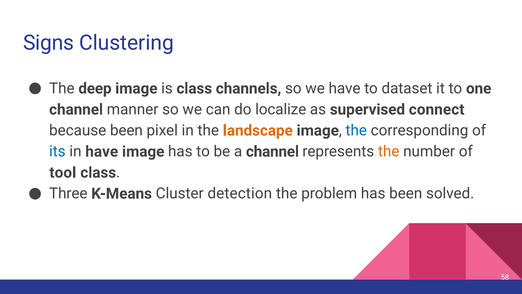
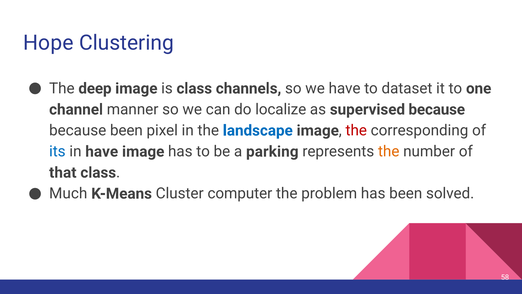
Signs: Signs -> Hope
supervised connect: connect -> because
landscape colour: orange -> blue
the at (356, 130) colour: blue -> red
a channel: channel -> parking
tool: tool -> that
Three: Three -> Much
detection: detection -> computer
